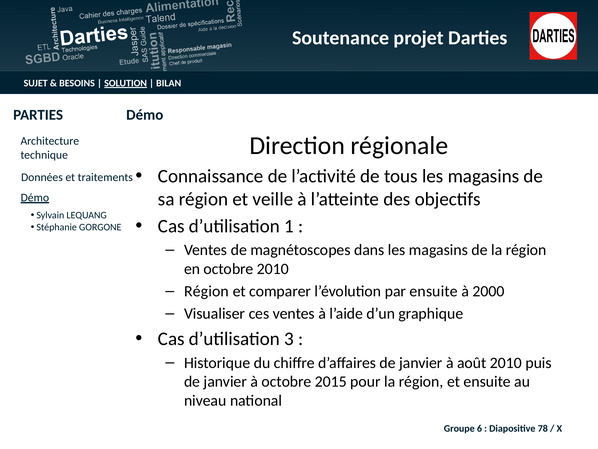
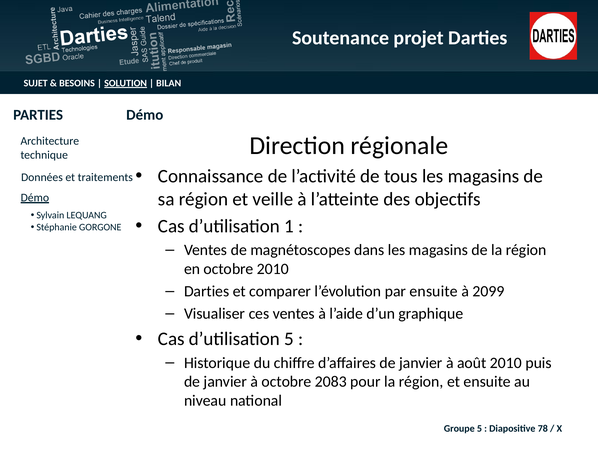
Région at (207, 291): Région -> Darties
2000: 2000 -> 2099
d’utilisation 3: 3 -> 5
2015: 2015 -> 2083
Groupe 6: 6 -> 5
